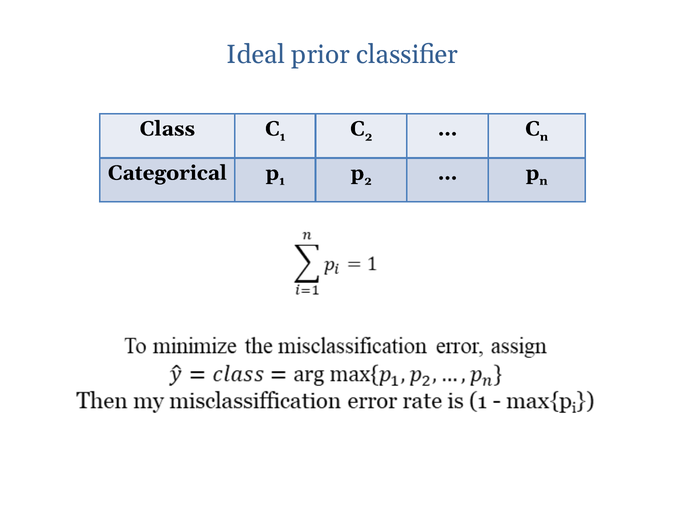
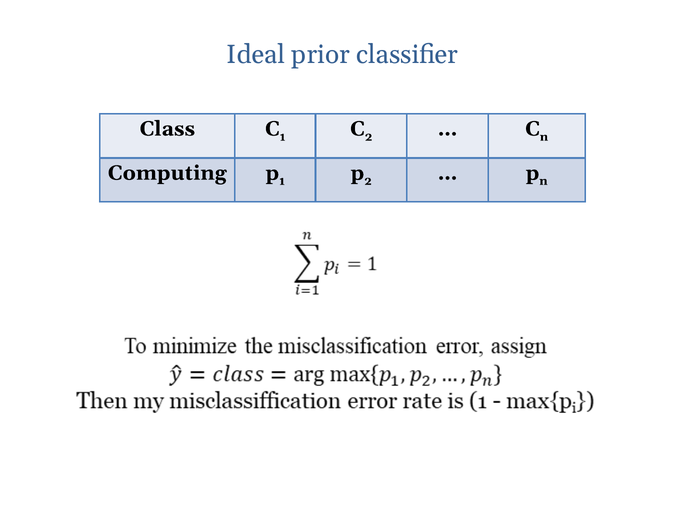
Categorical: Categorical -> Computing
